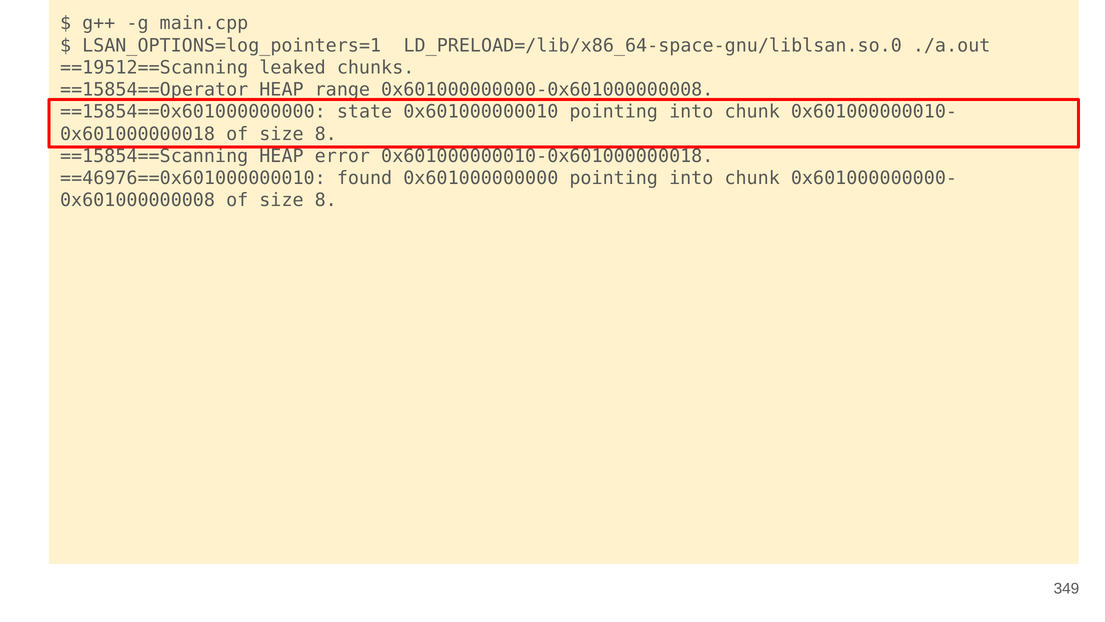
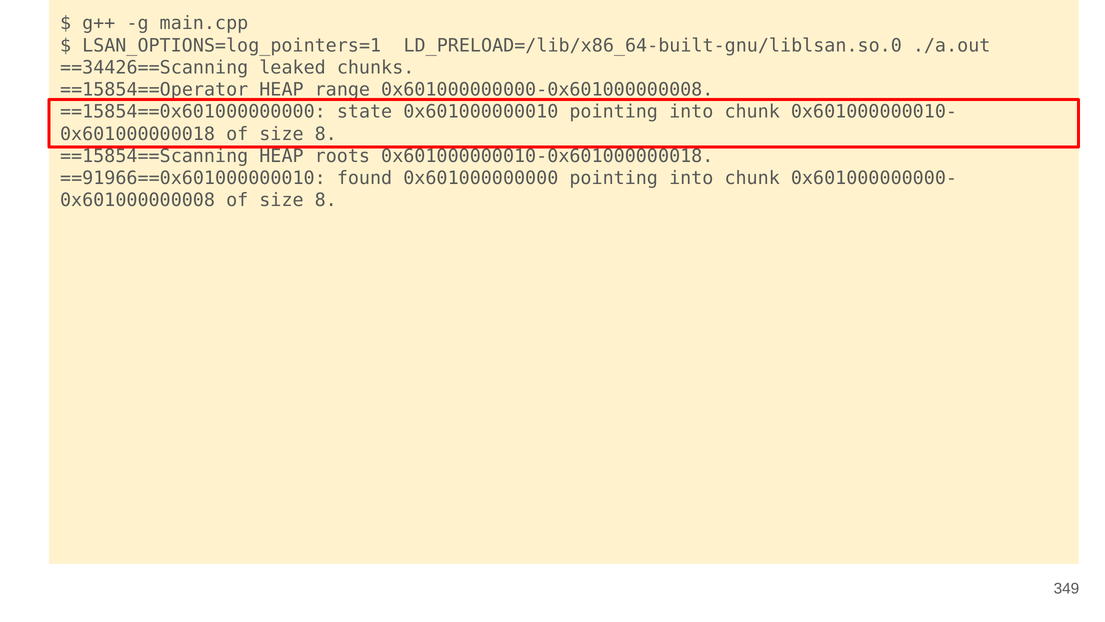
LD_PRELOAD=/lib/x86_64-space-gnu/liblsan.so.0: LD_PRELOAD=/lib/x86_64-space-gnu/liblsan.so.0 -> LD_PRELOAD=/lib/x86_64-built-gnu/liblsan.so.0
==19512==Scanning: ==19512==Scanning -> ==34426==Scanning
error: error -> roots
==46976==0x601000000010: ==46976==0x601000000010 -> ==91966==0x601000000010
